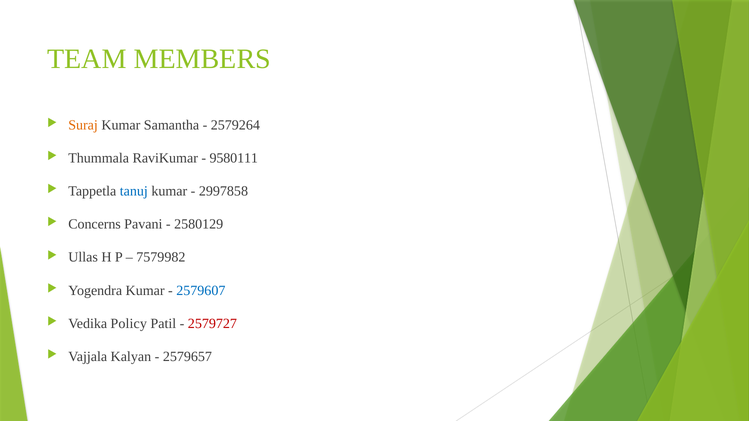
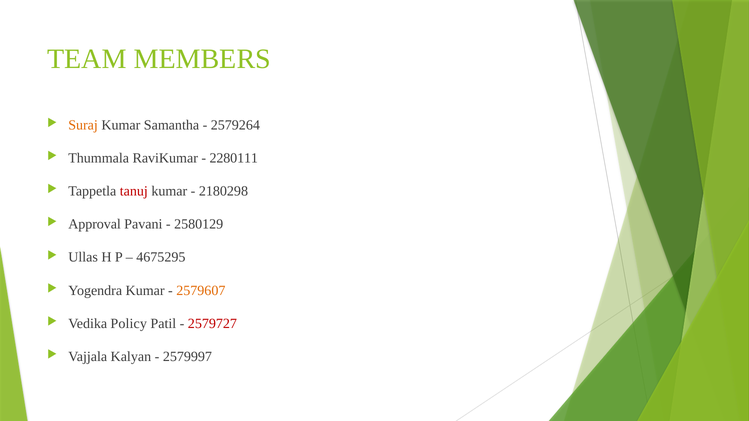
9580111: 9580111 -> 2280111
tanuj colour: blue -> red
2997858: 2997858 -> 2180298
Concerns: Concerns -> Approval
7579982: 7579982 -> 4675295
2579607 colour: blue -> orange
2579657: 2579657 -> 2579997
